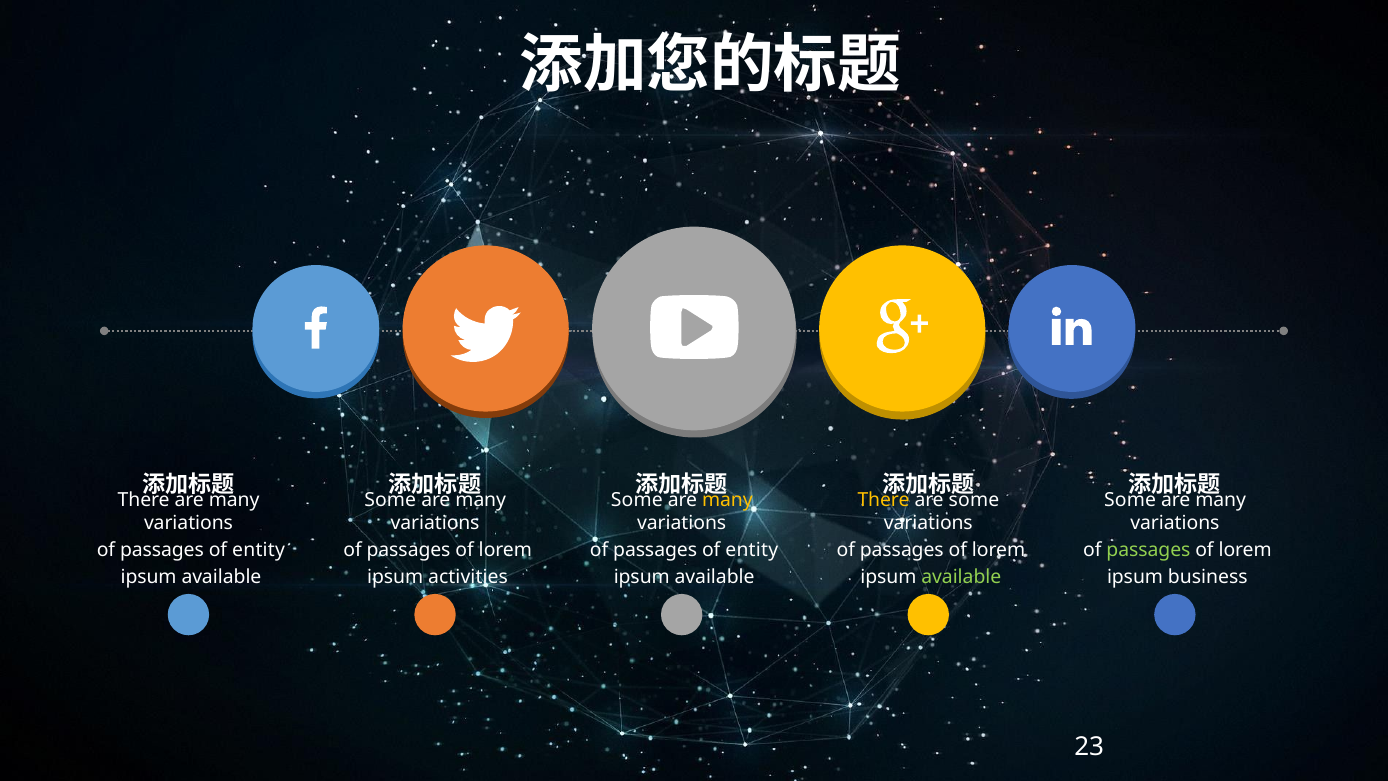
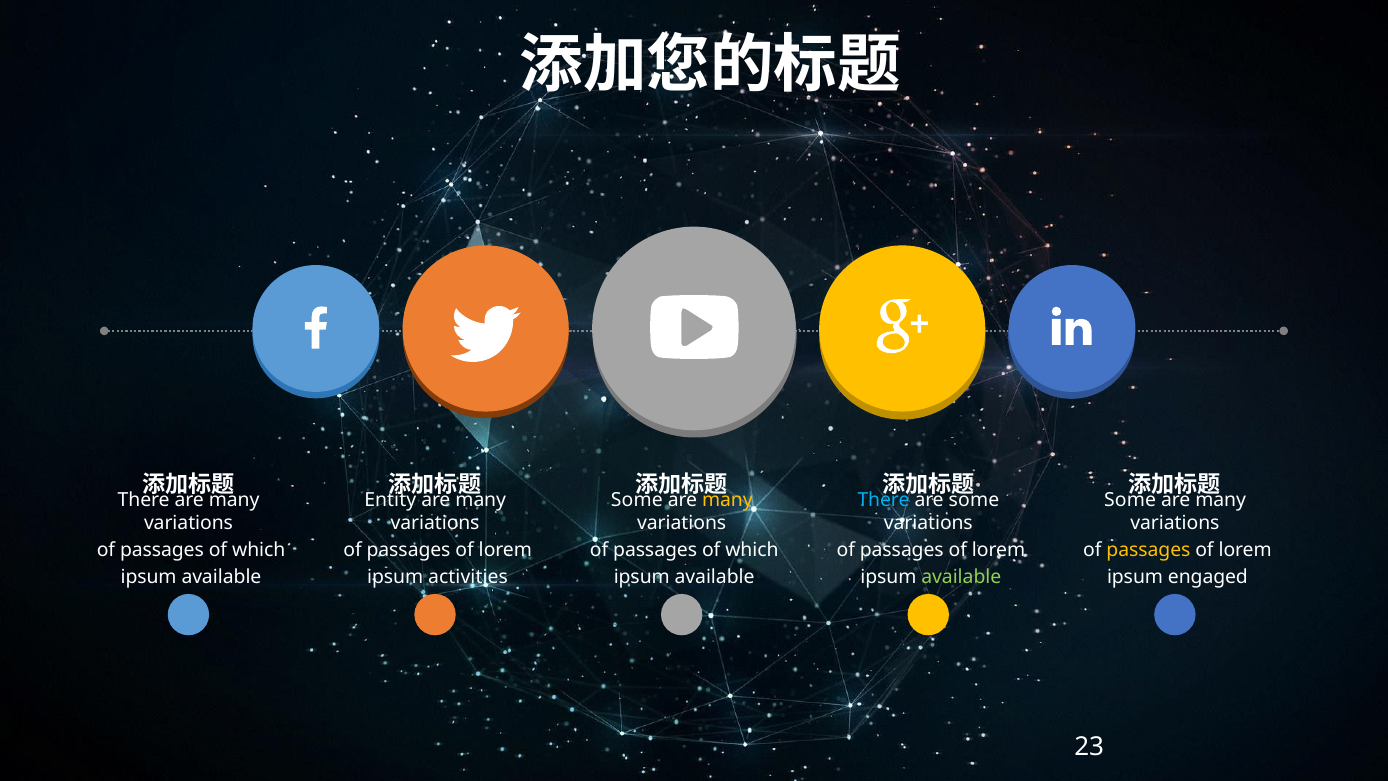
Some at (390, 500): Some -> Entity
There at (884, 500) colour: yellow -> light blue
entity at (259, 550): entity -> which
entity at (752, 550): entity -> which
passages at (1148, 550) colour: light green -> yellow
business: business -> engaged
